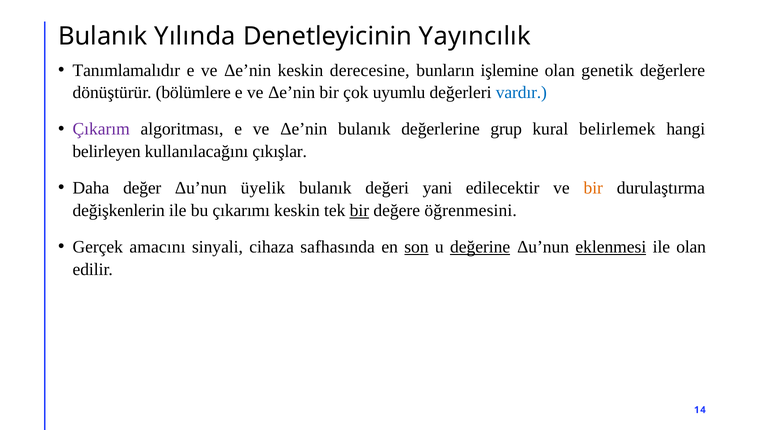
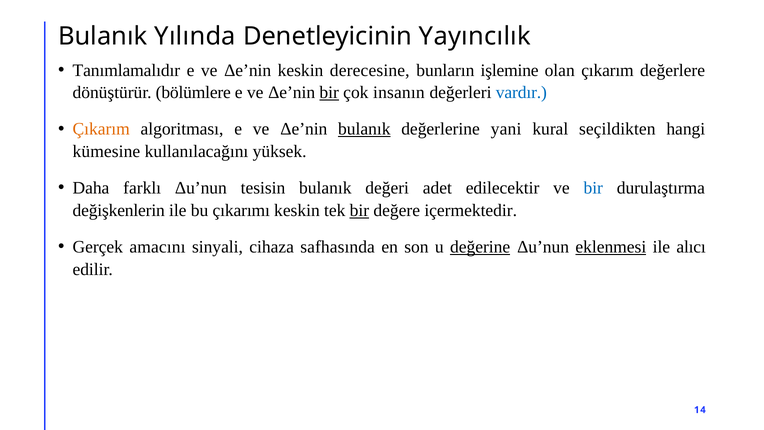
olan genetik: genetik -> çıkarım
bir at (329, 92) underline: none -> present
uyumlu: uyumlu -> insanın
Çıkarım at (101, 129) colour: purple -> orange
bulanık at (364, 129) underline: none -> present
grup: grup -> yani
belirlemek: belirlemek -> seçildikten
belirleyen: belirleyen -> kümesine
çıkışlar: çıkışlar -> yüksek
değer: değer -> farklı
üyelik: üyelik -> tesisin
yani: yani -> adet
bir at (593, 188) colour: orange -> blue
öğrenmesini: öğrenmesini -> içermektedir
son underline: present -> none
ile olan: olan -> alıcı
